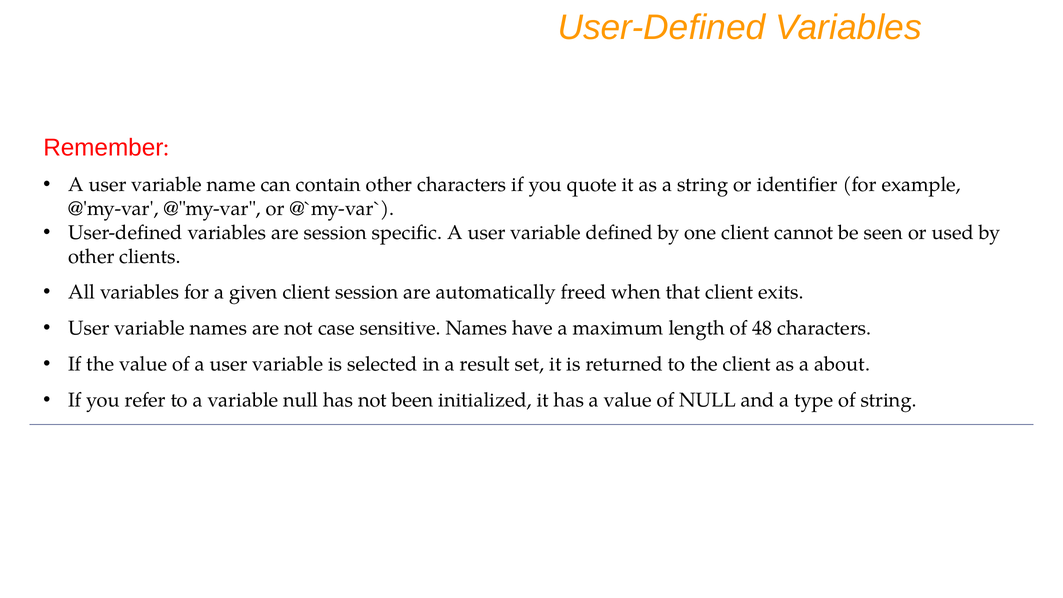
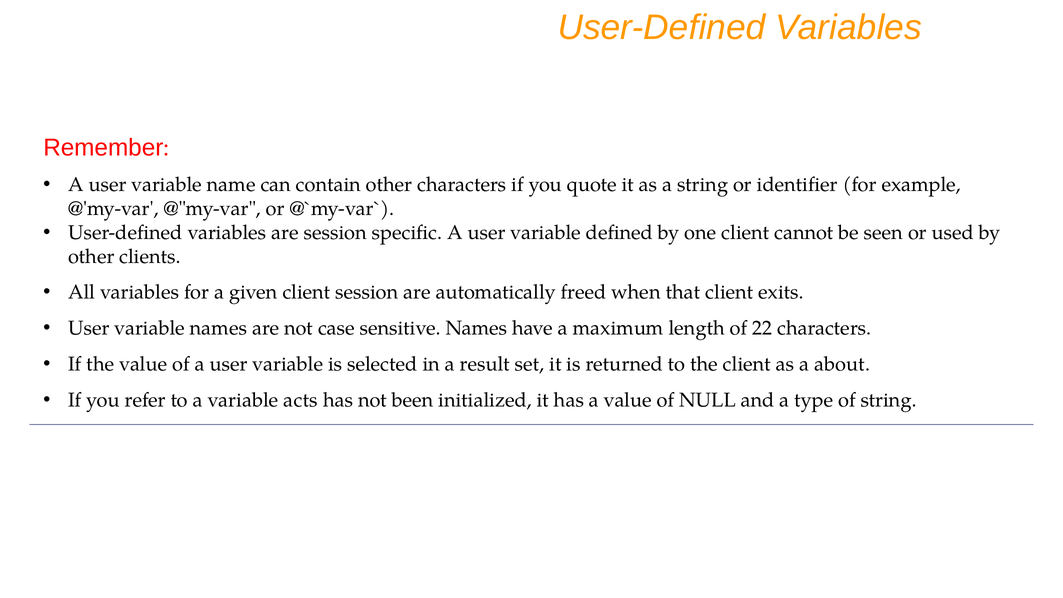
48: 48 -> 22
variable null: null -> acts
